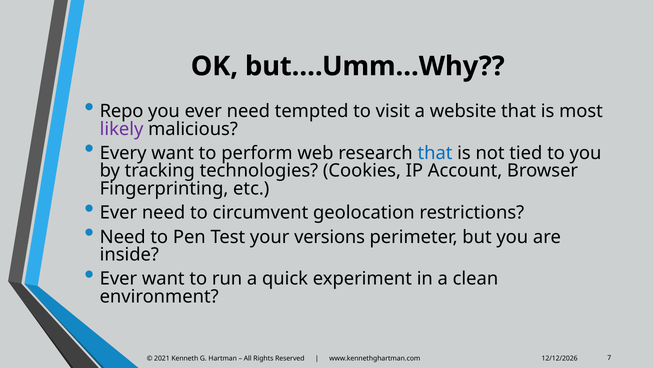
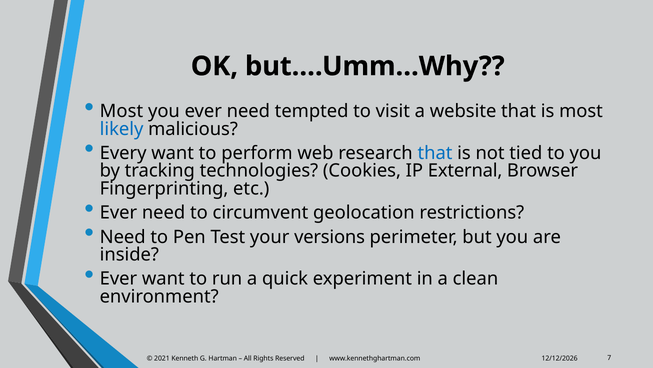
Repo at (122, 111): Repo -> Most
likely colour: purple -> blue
Account: Account -> External
